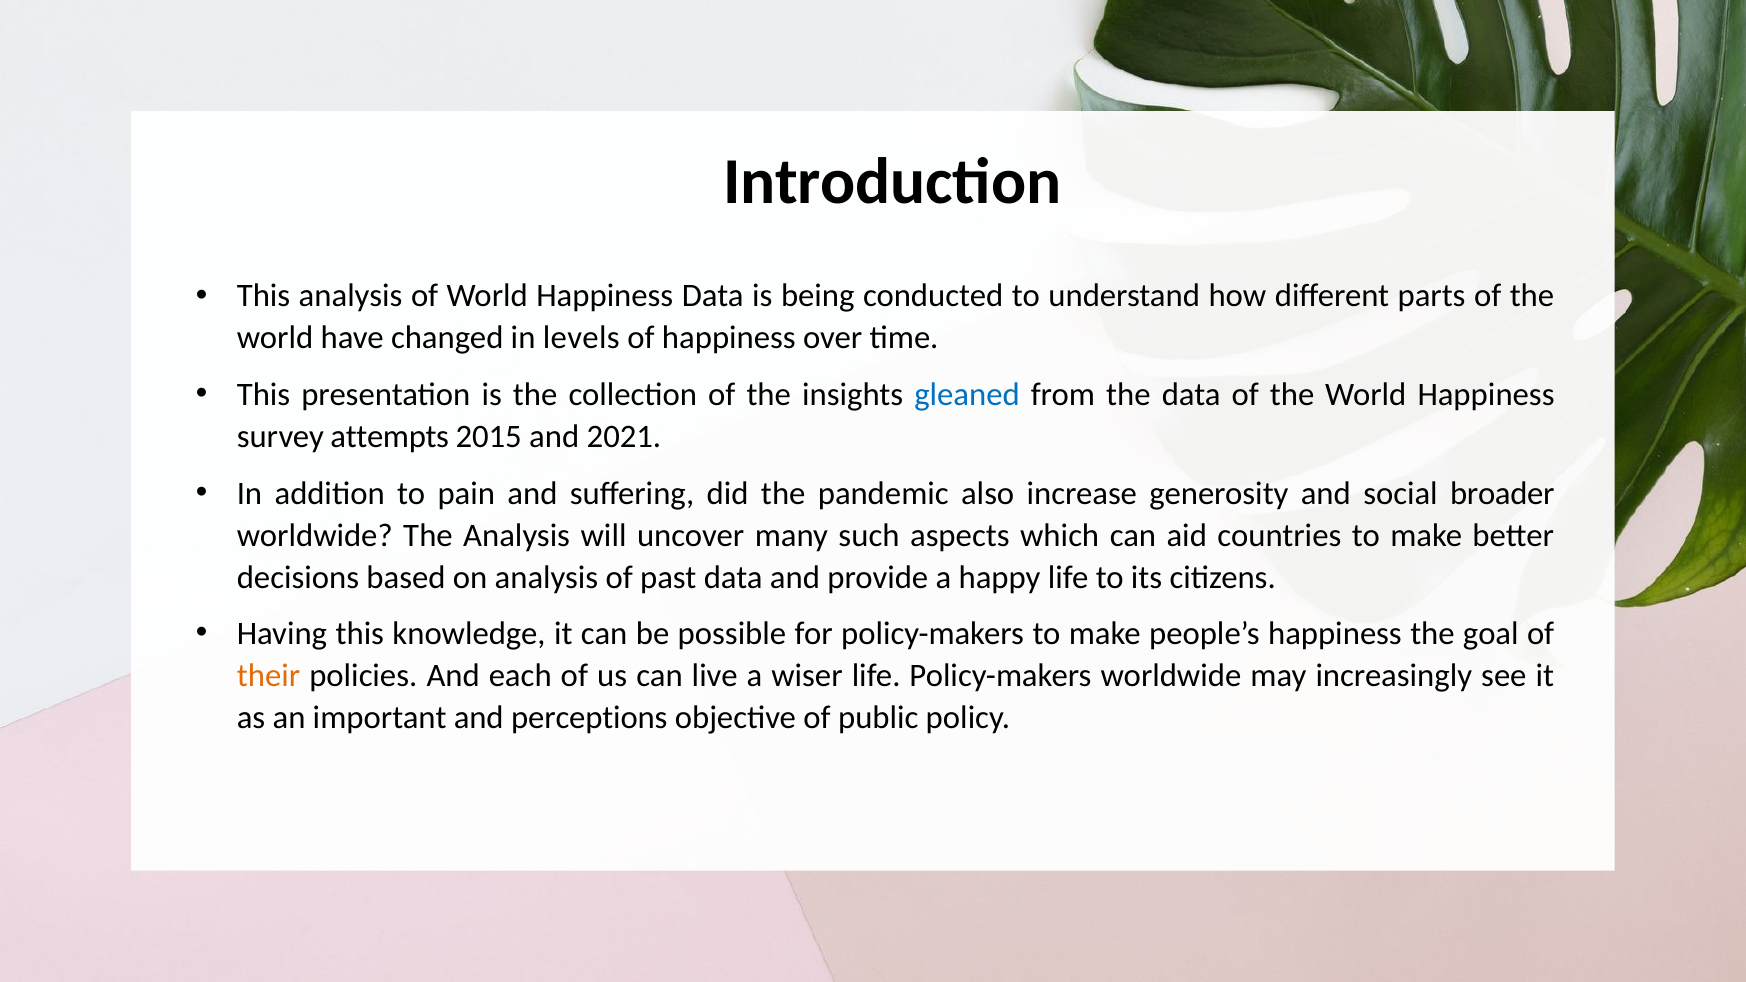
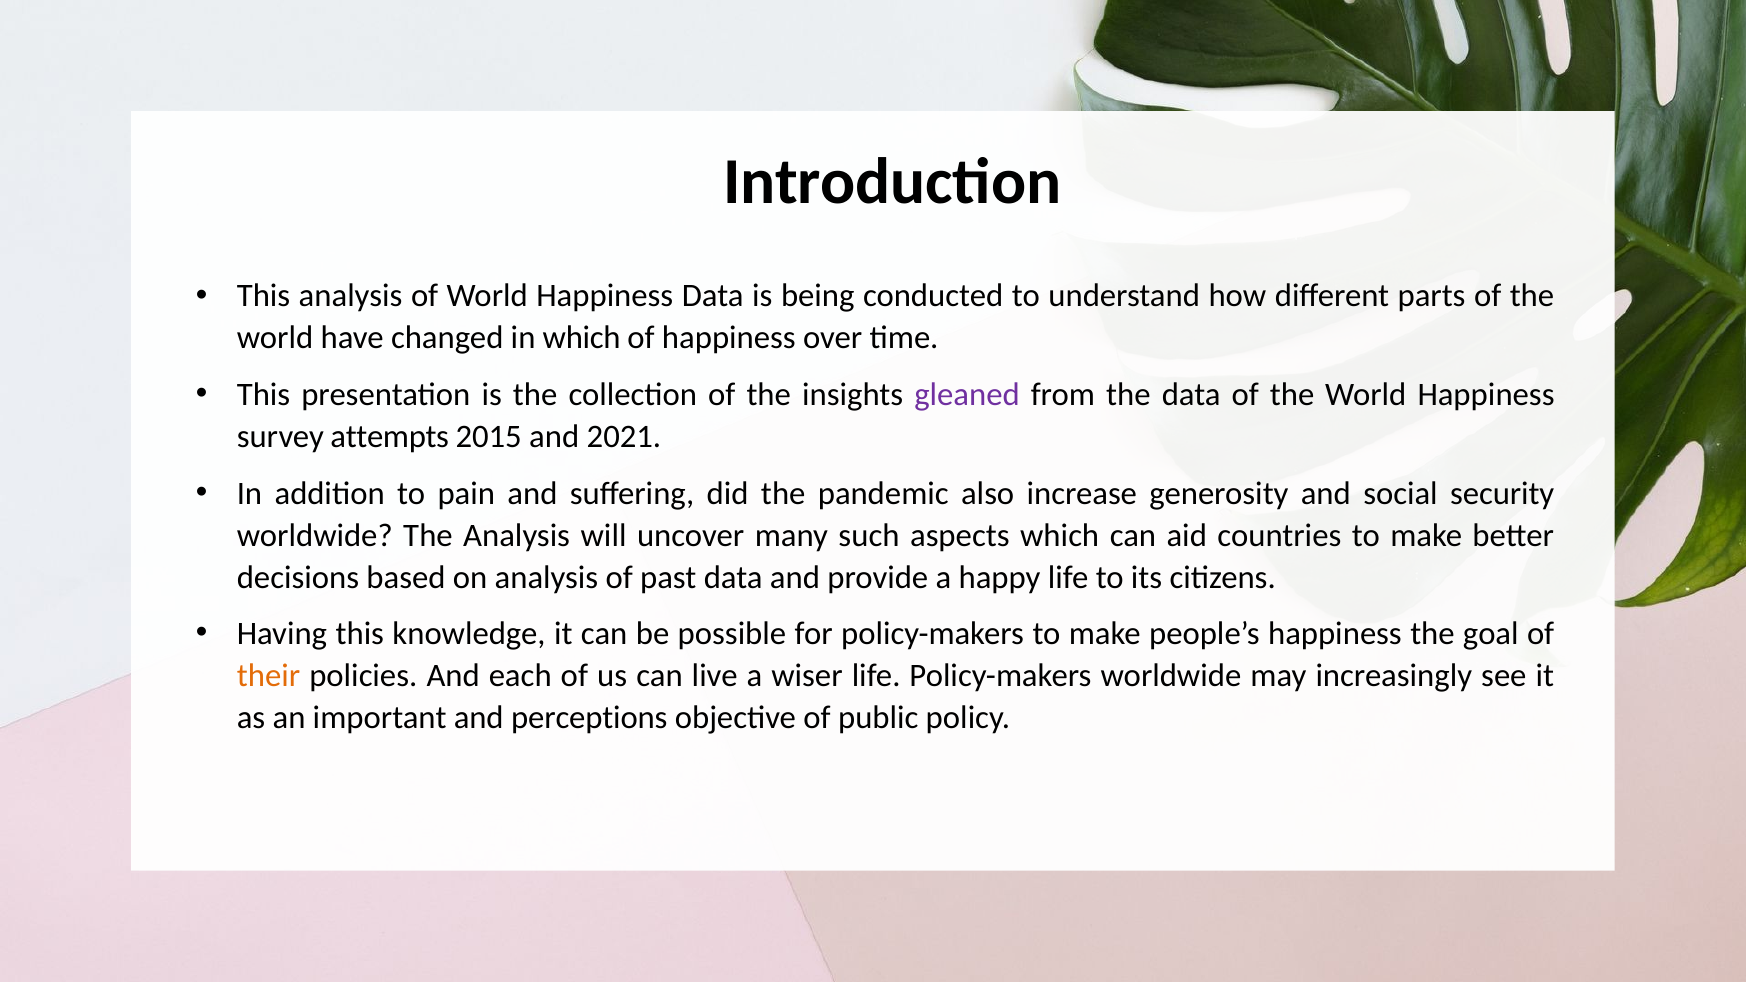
in levels: levels -> which
gleaned colour: blue -> purple
broader: broader -> security
